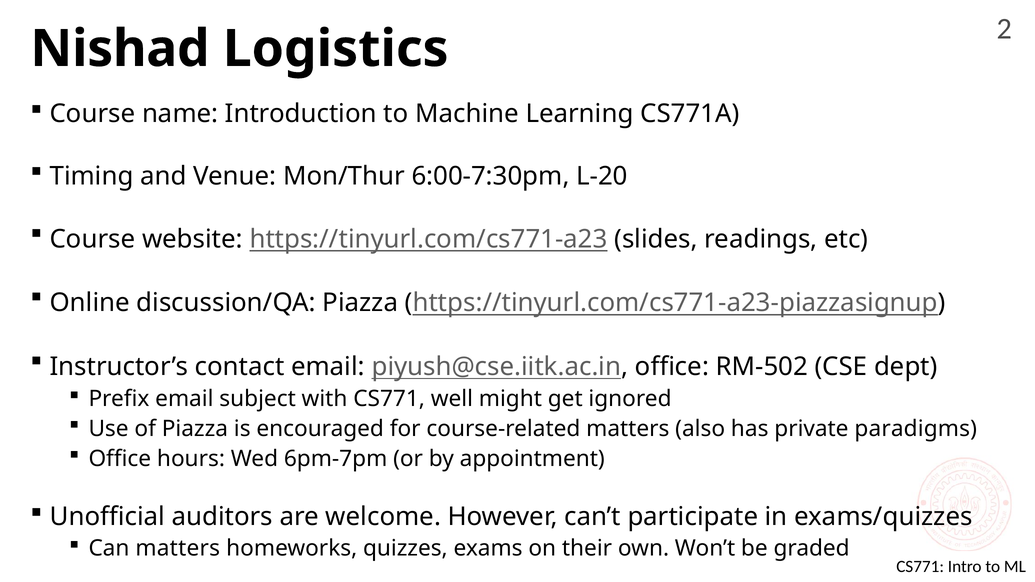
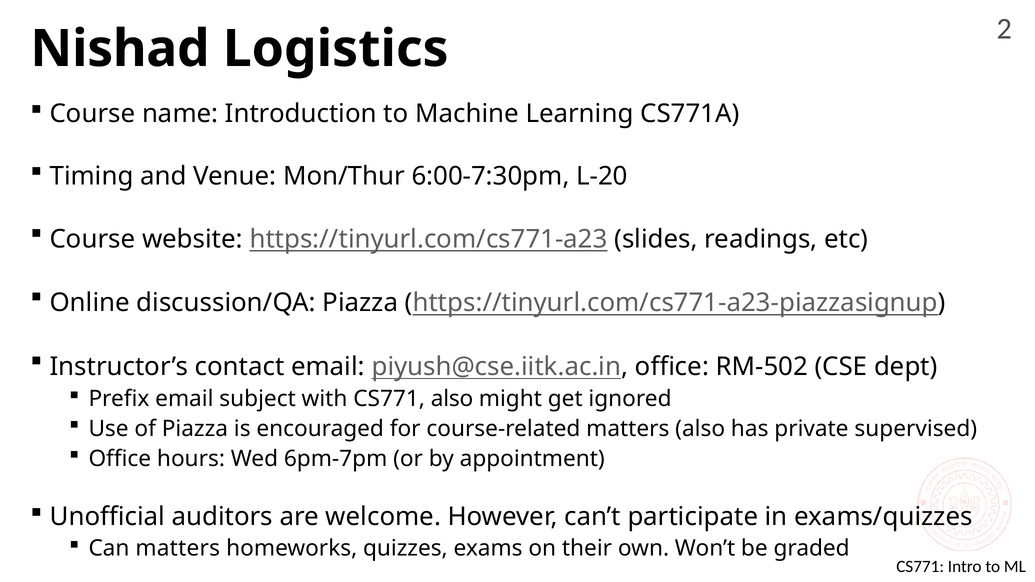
CS771 well: well -> also
paradigms: paradigms -> supervised
